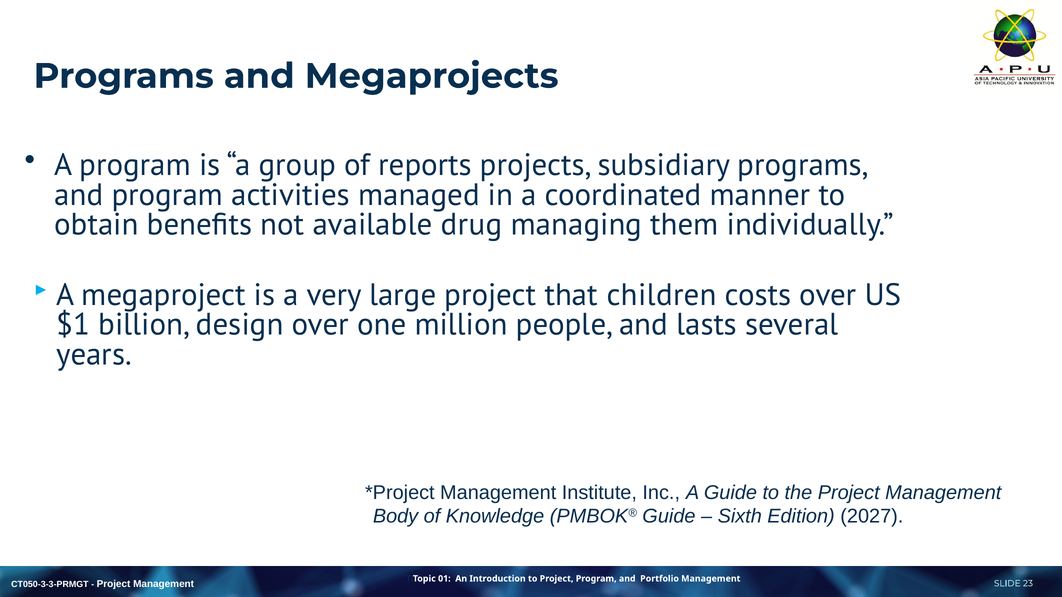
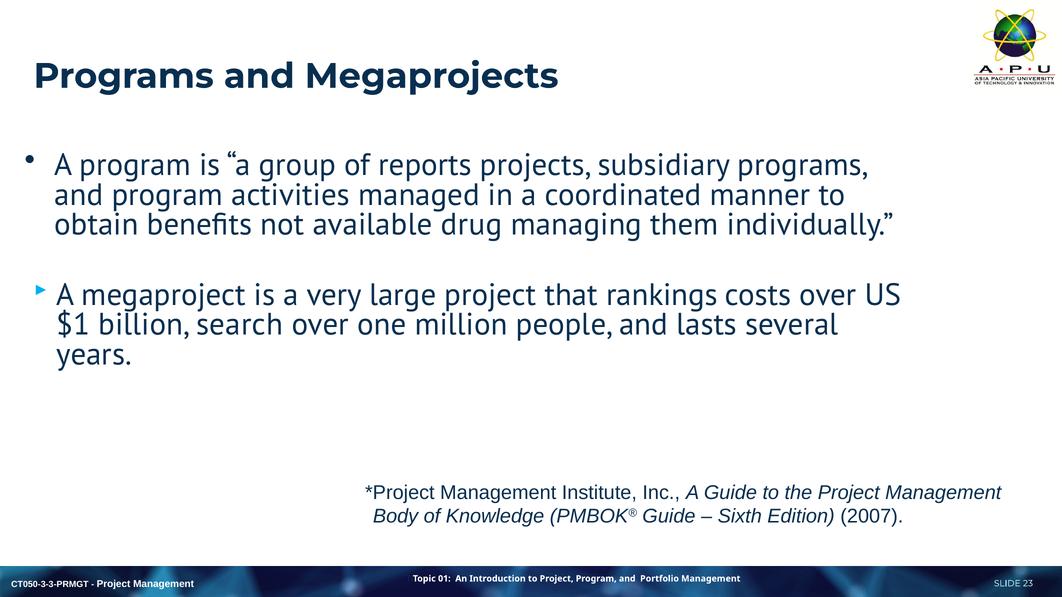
children: children -> rankings
design: design -> search
2027: 2027 -> 2007
